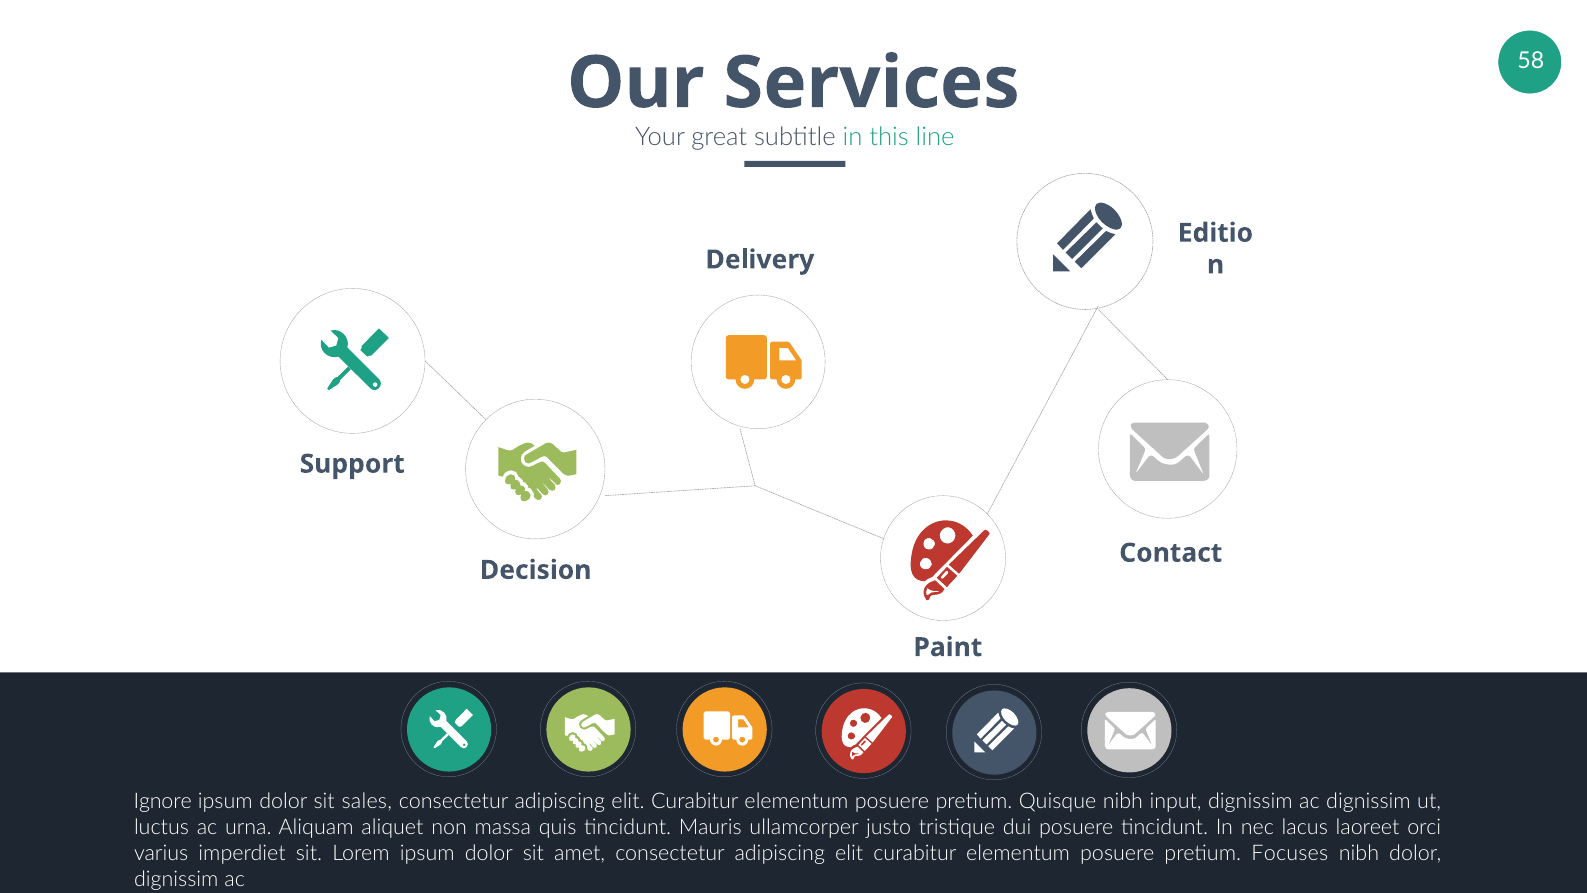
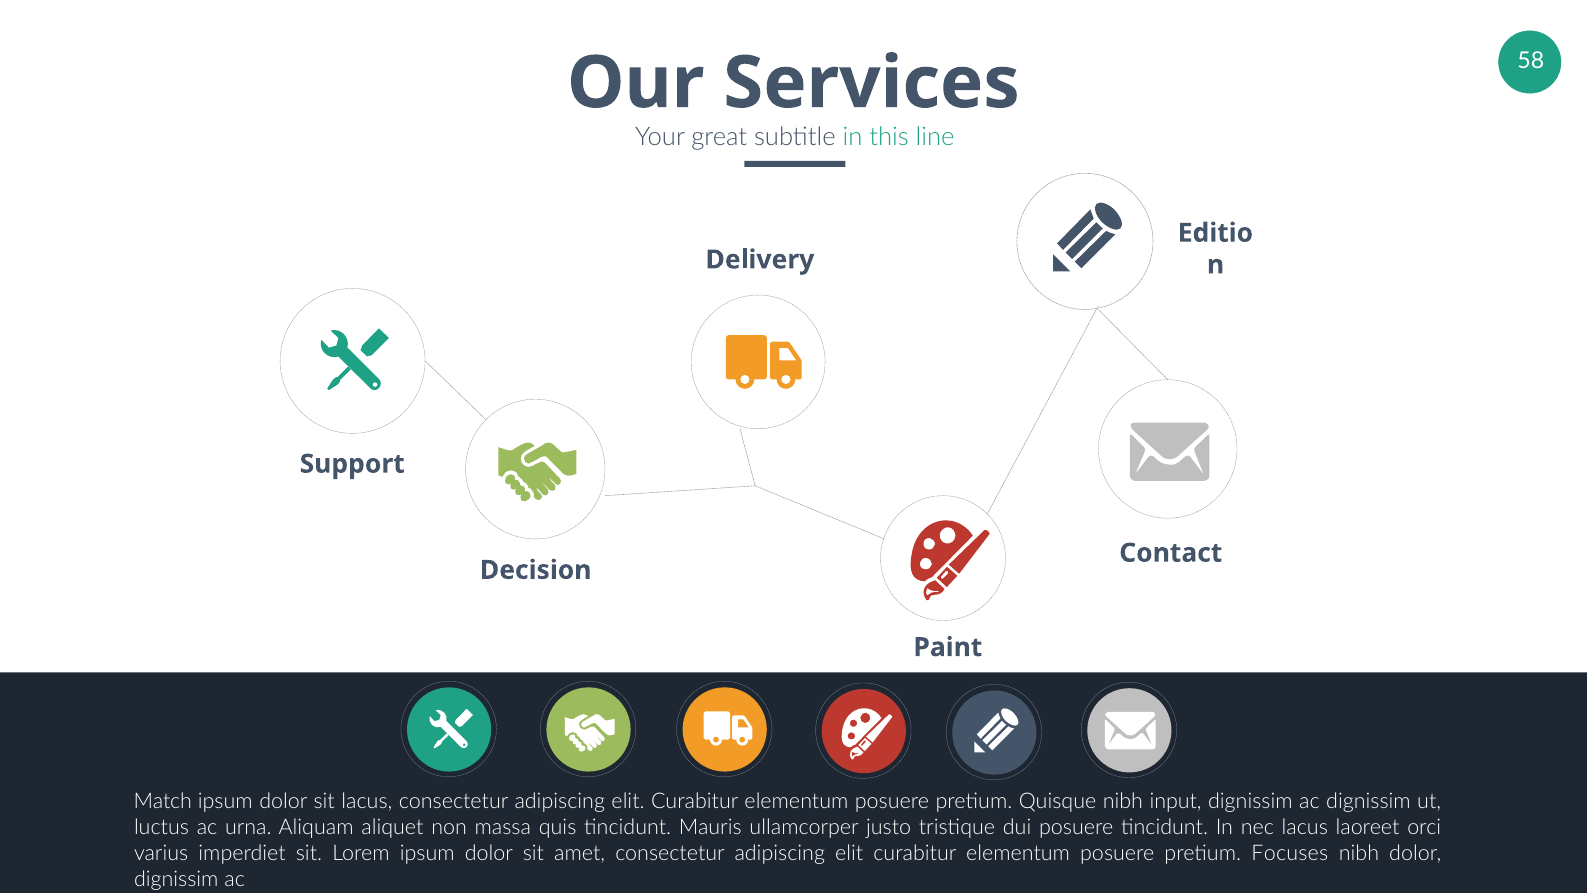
Ignore: Ignore -> Match
sit sales: sales -> lacus
